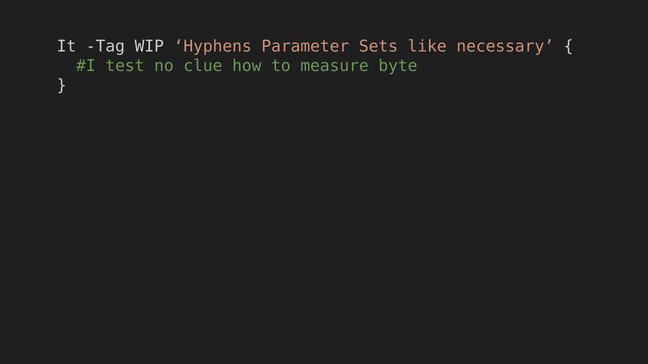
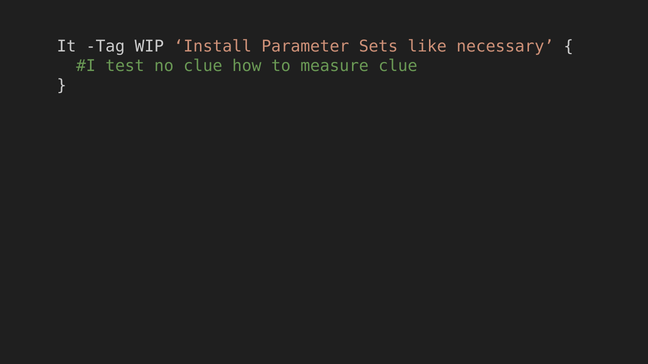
Hyphens: Hyphens -> Install
measure byte: byte -> clue
